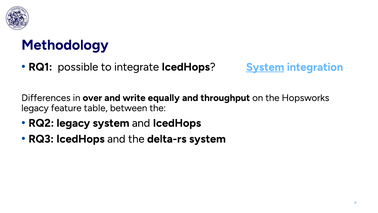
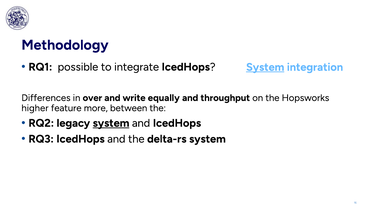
legacy at (35, 108): legacy -> higher
table: table -> more
system at (111, 123) underline: none -> present
